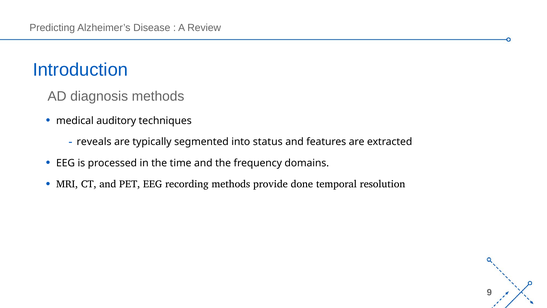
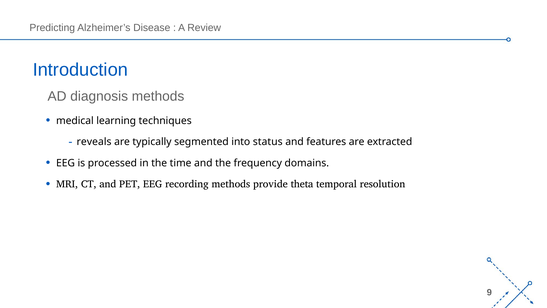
auditory: auditory -> learning
done: done -> theta
